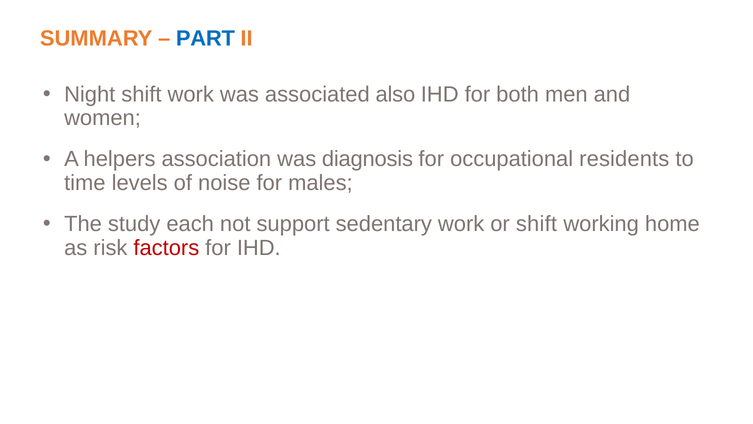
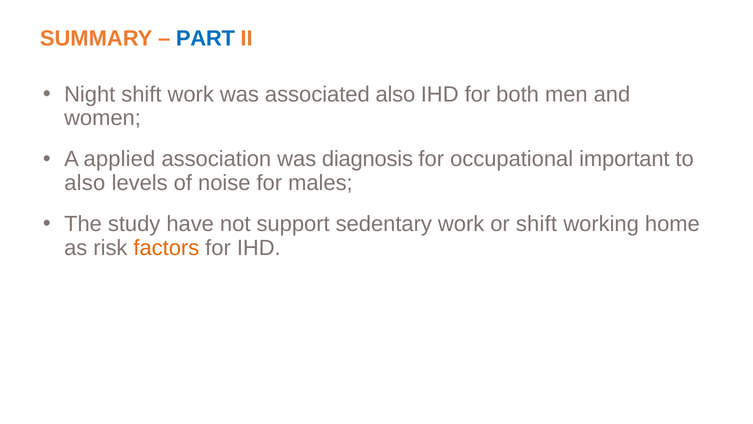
helpers: helpers -> applied
residents: residents -> important
time at (85, 183): time -> also
each: each -> have
factors colour: red -> orange
